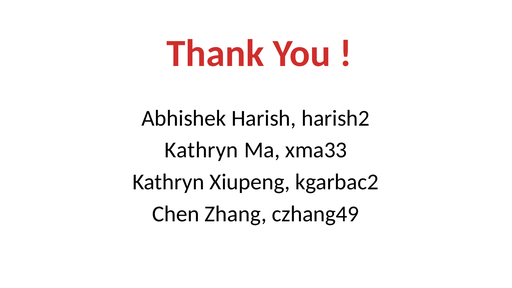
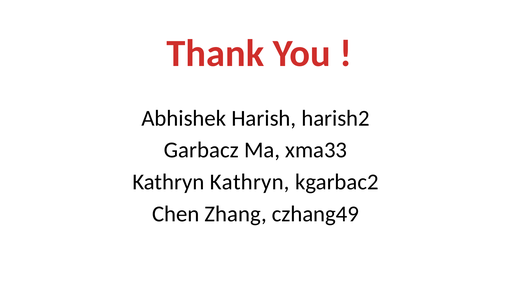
Kathryn at (201, 150): Kathryn -> Garbacz
Kathryn Xiupeng: Xiupeng -> Kathryn
